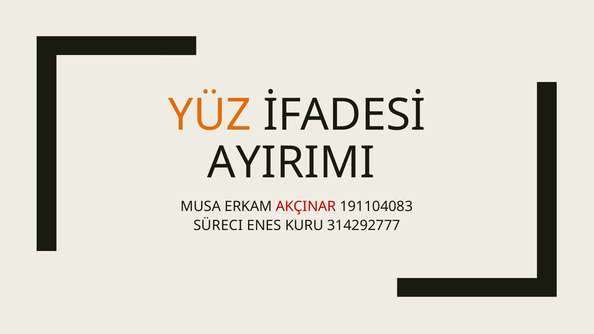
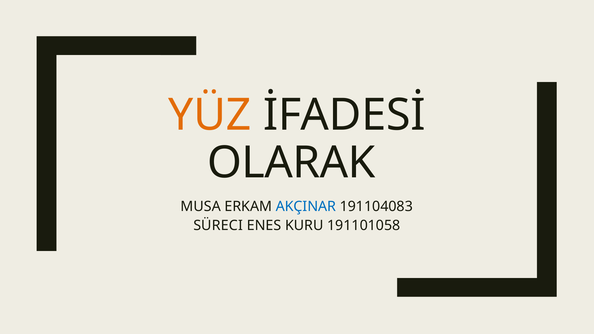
AYIRIMI: AYIRIMI -> OLARAK
AKÇINAR colour: red -> blue
314292777: 314292777 -> 191101058
